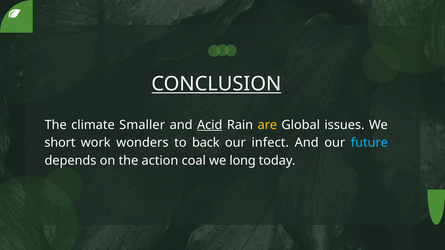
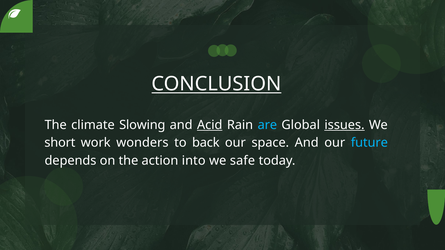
Smaller: Smaller -> Slowing
are colour: yellow -> light blue
issues underline: none -> present
infect: infect -> space
coal: coal -> into
long: long -> safe
